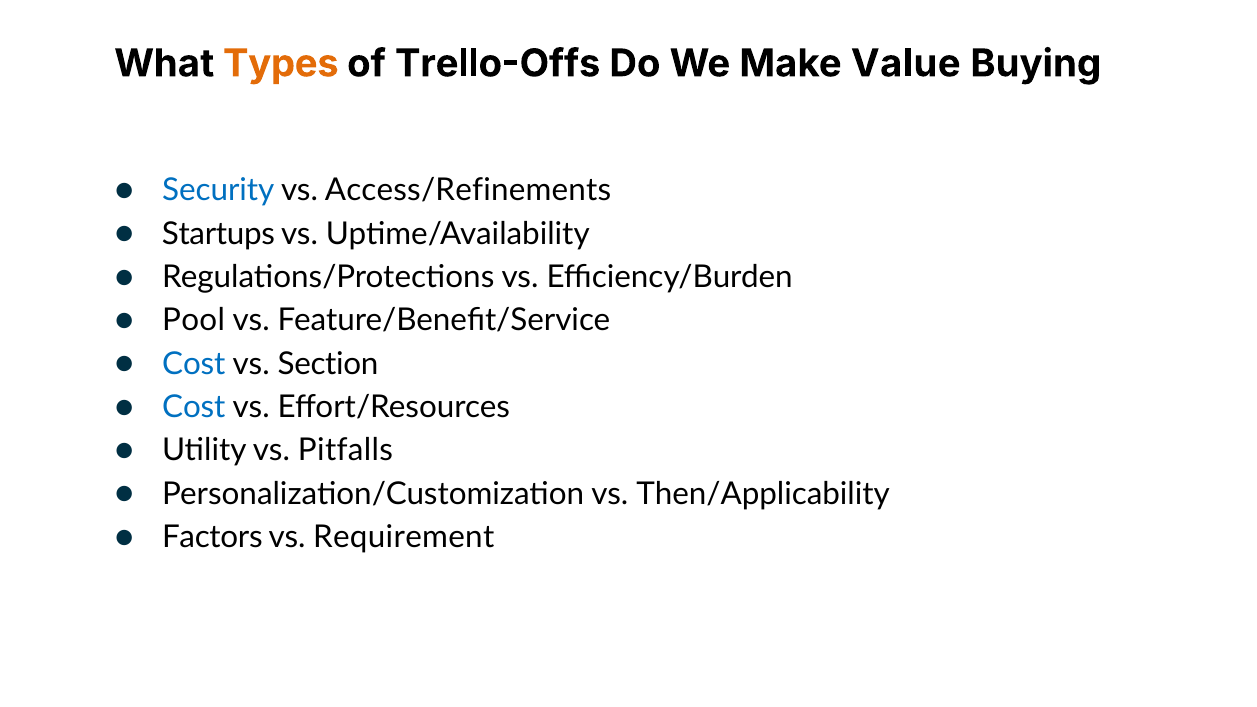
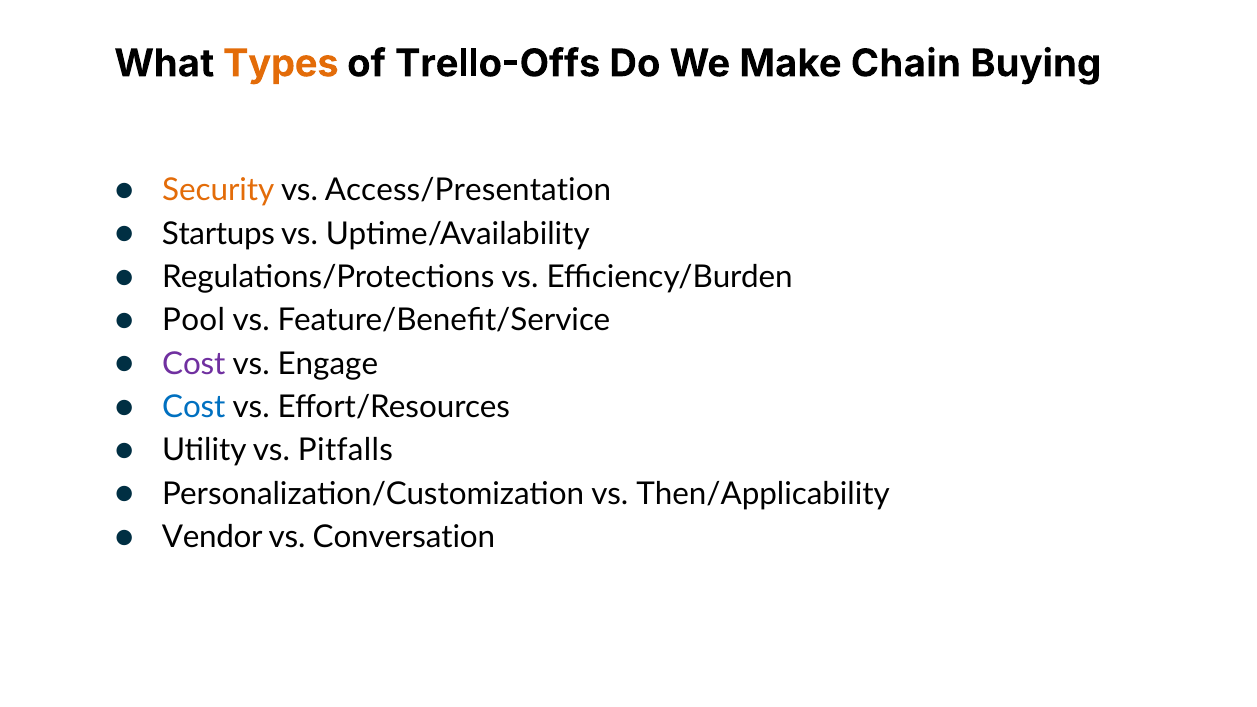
Value: Value -> Chain
Security colour: blue -> orange
Access/Refinements: Access/Refinements -> Access/Presentation
Cost at (194, 364) colour: blue -> purple
Section: Section -> Engage
Factors: Factors -> Vendor
Requirement: Requirement -> Conversation
